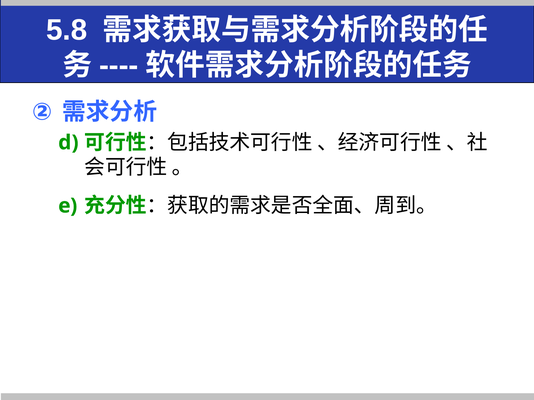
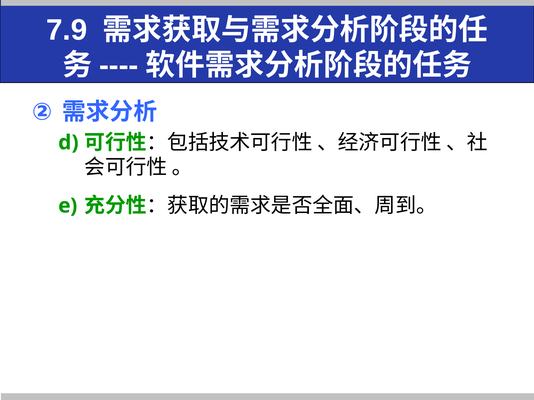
5.8: 5.8 -> 7.9
